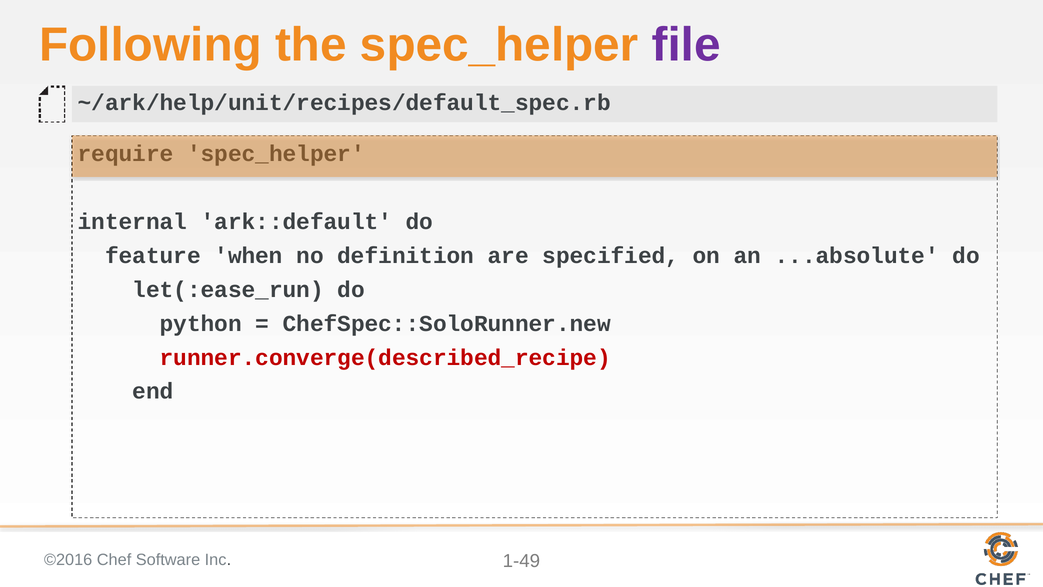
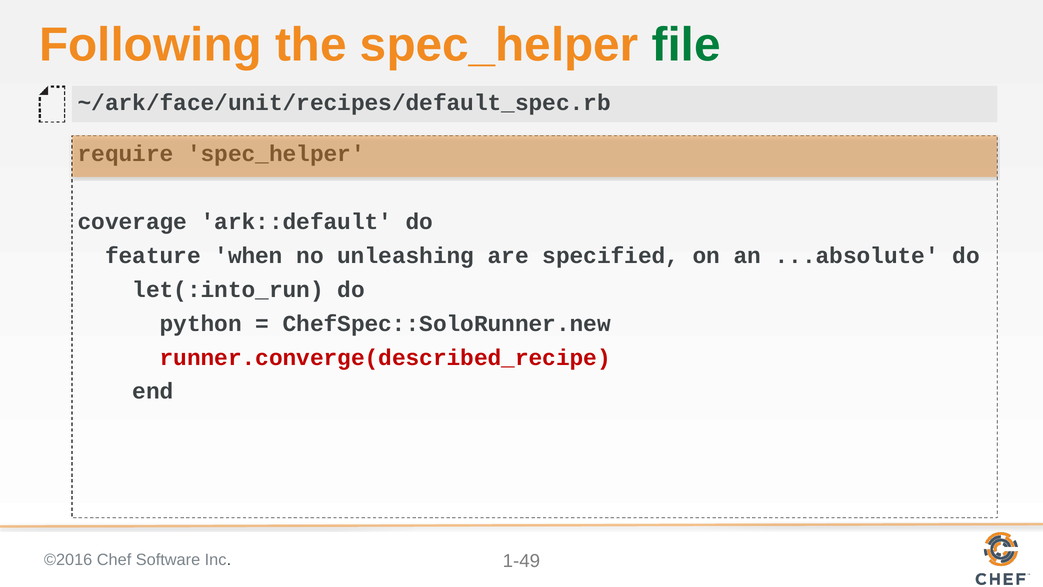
file colour: purple -> green
~/ark/help/unit/recipes/default_spec.rb: ~/ark/help/unit/recipes/default_spec.rb -> ~/ark/face/unit/recipes/default_spec.rb
internal: internal -> coverage
definition: definition -> unleashing
let(:ease_run: let(:ease_run -> let(:into_run
